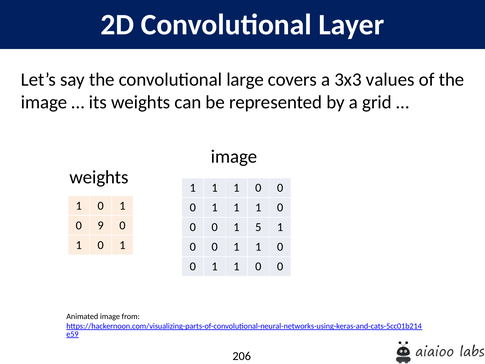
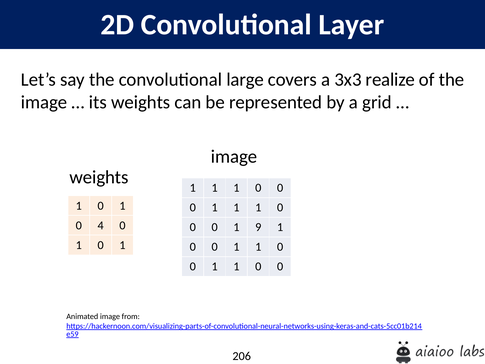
values: values -> realize
9: 9 -> 4
5: 5 -> 9
